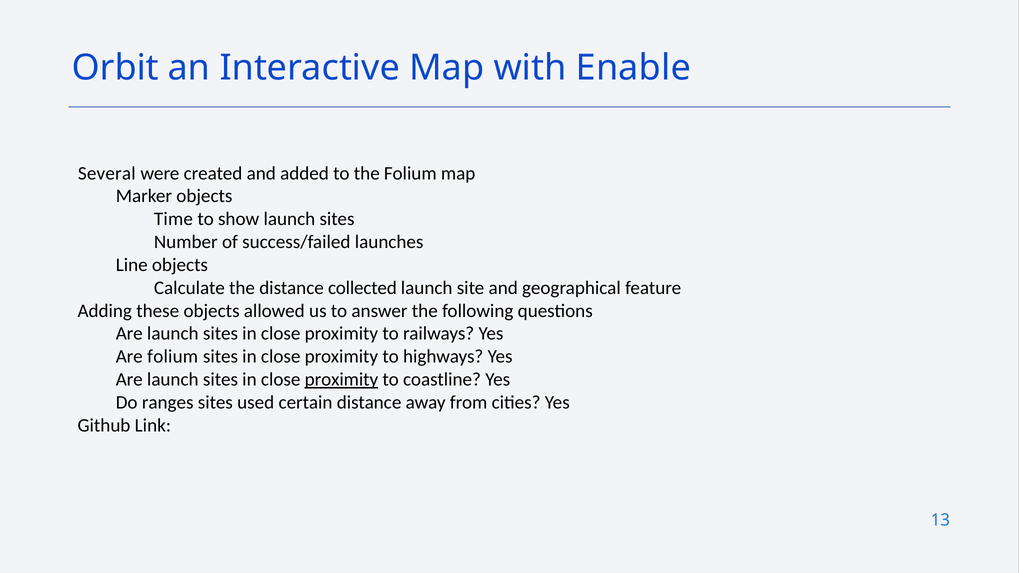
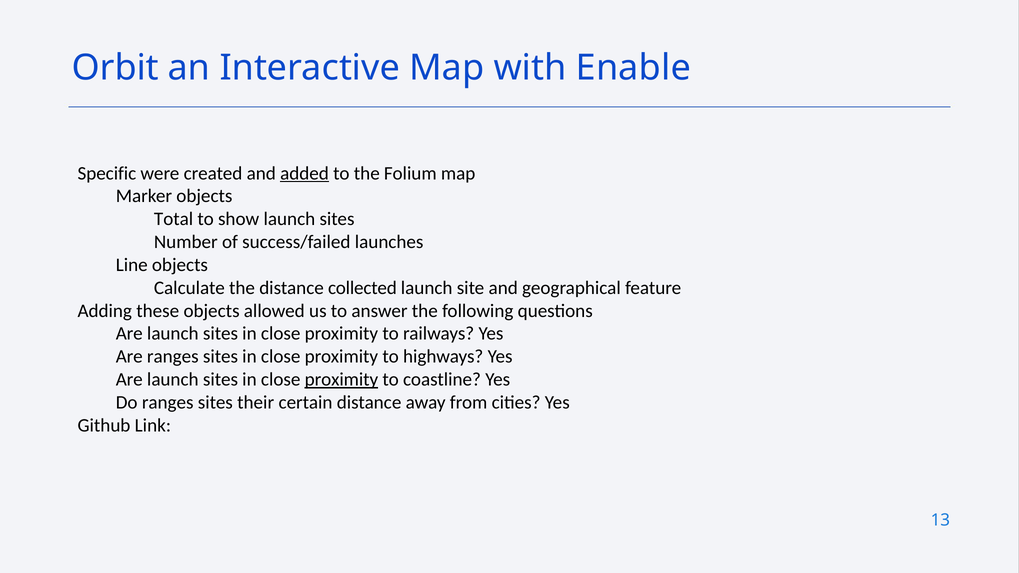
Several: Several -> Specific
added underline: none -> present
Time: Time -> Total
Are folium: folium -> ranges
used: used -> their
